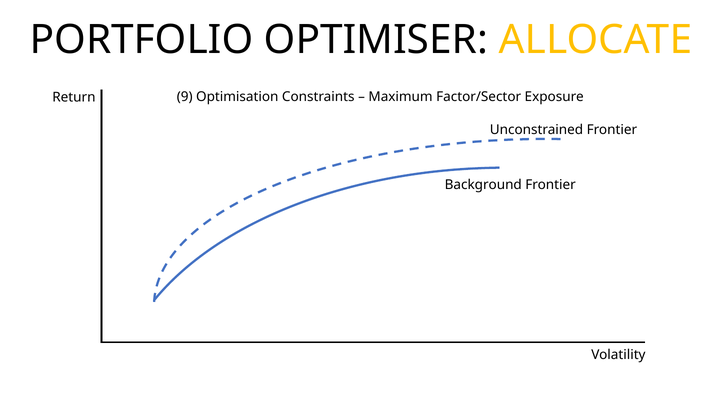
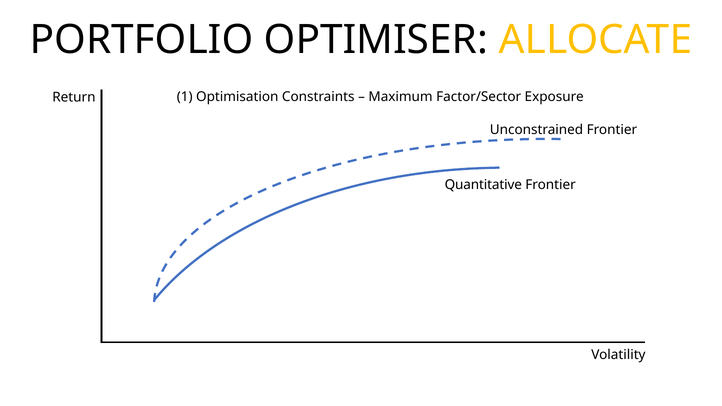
9: 9 -> 1
Background: Background -> Quantitative
